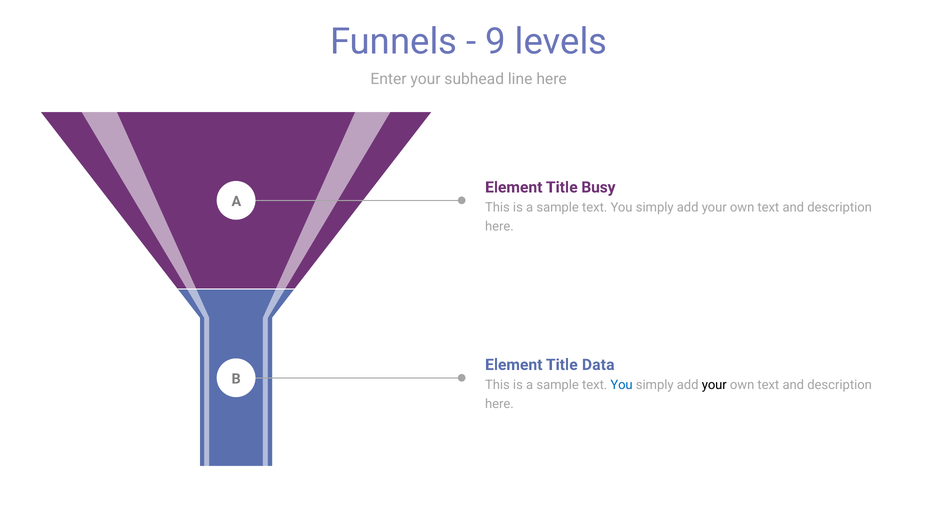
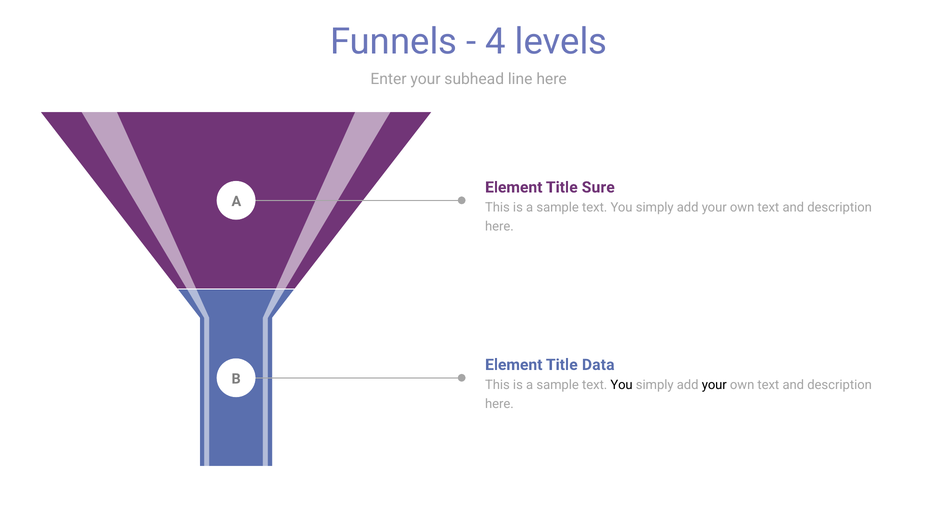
9: 9 -> 4
Busy: Busy -> Sure
You at (622, 385) colour: blue -> black
